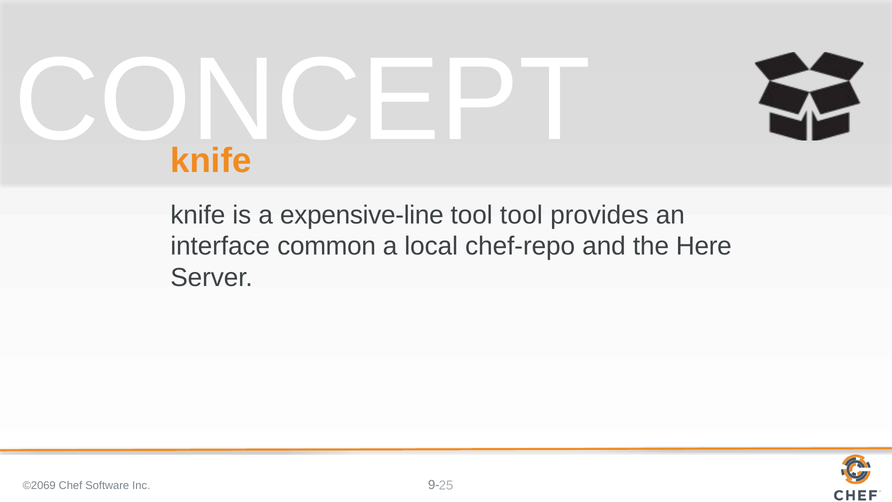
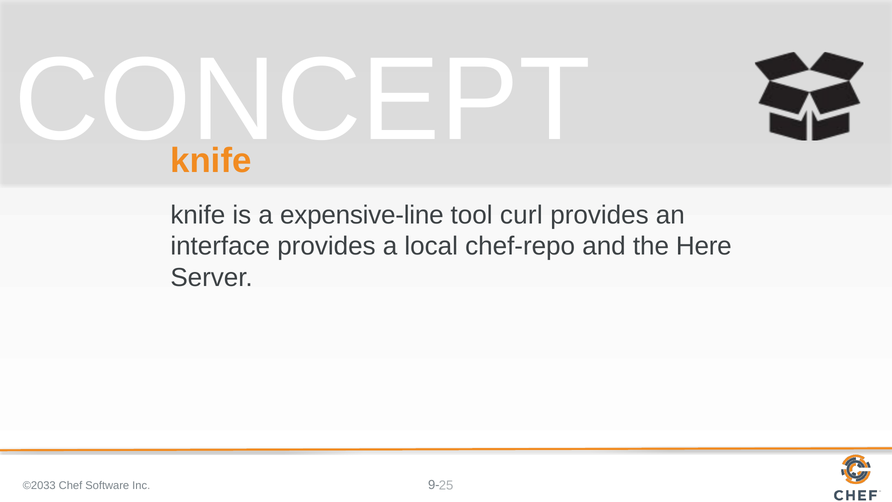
tool tool: tool -> curl
interface common: common -> provides
©2069: ©2069 -> ©2033
